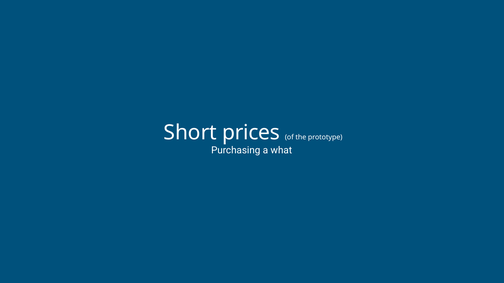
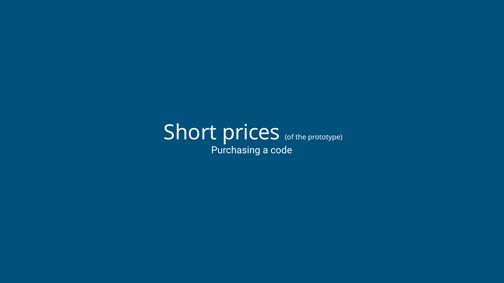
what: what -> code
